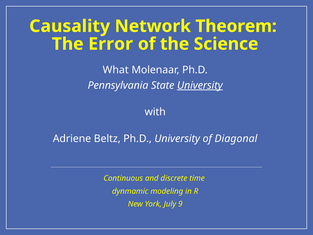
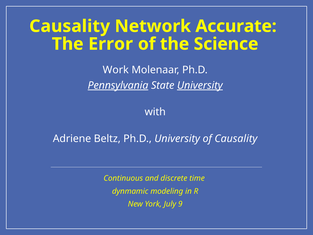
Theorem: Theorem -> Accurate
What: What -> Work
Pennsylvania underline: none -> present
of Diagonal: Diagonal -> Causality
